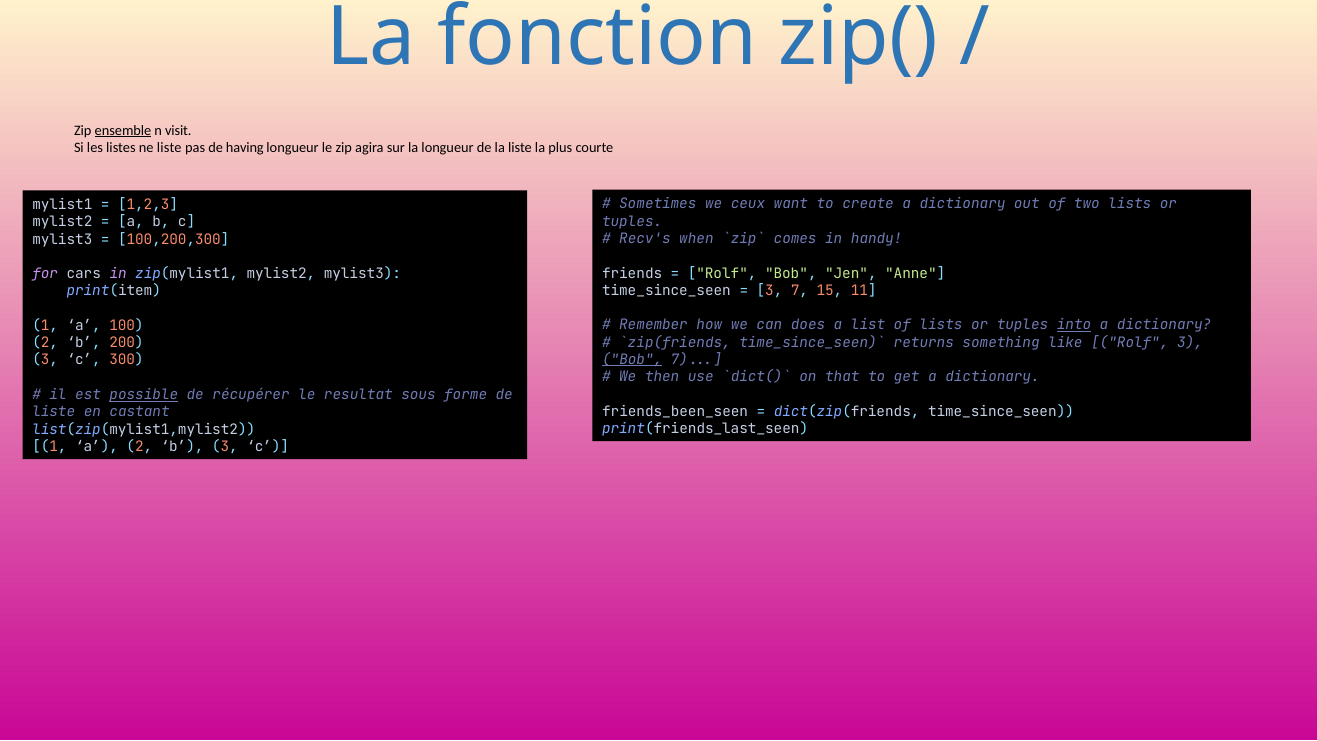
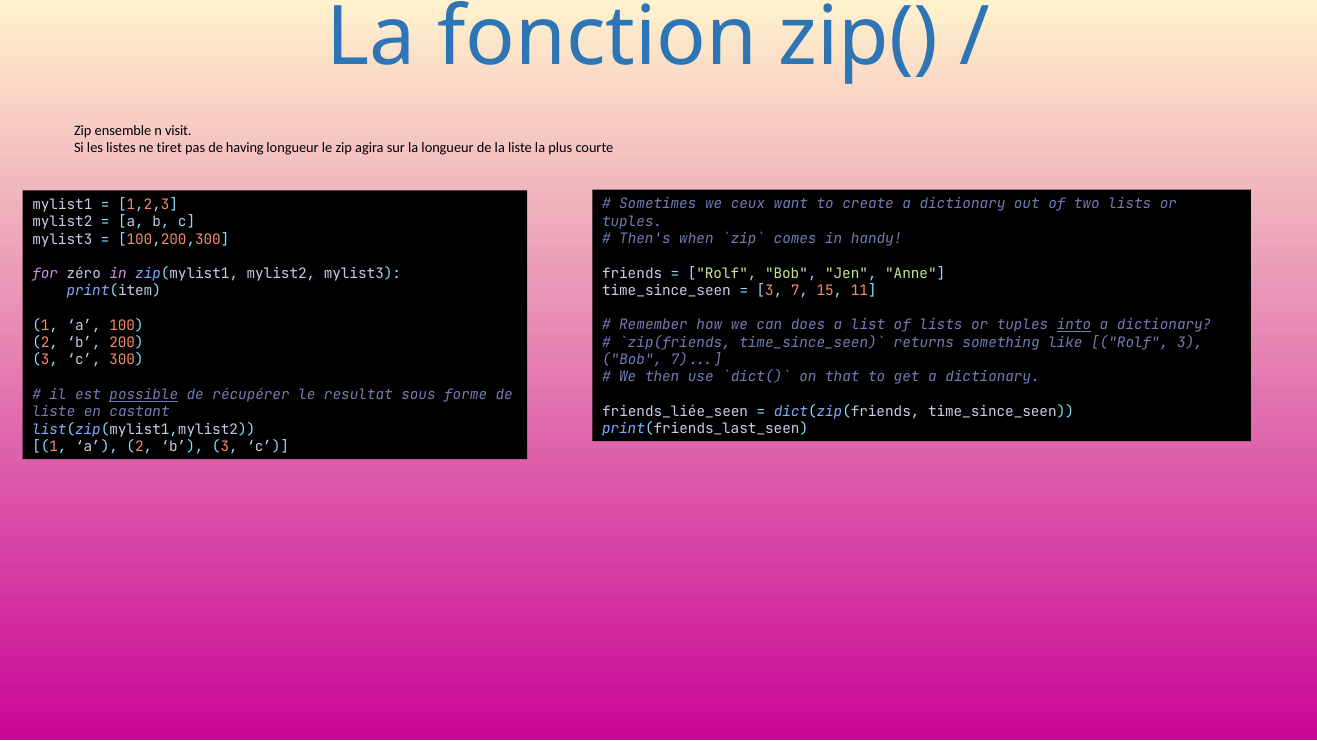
ensemble underline: present -> none
ne liste: liste -> tiret
Recv's: Recv's -> Then's
cars: cars -> zéro
Bob at (632, 360) underline: present -> none
friends_been_seen: friends_been_seen -> friends_liée_seen
